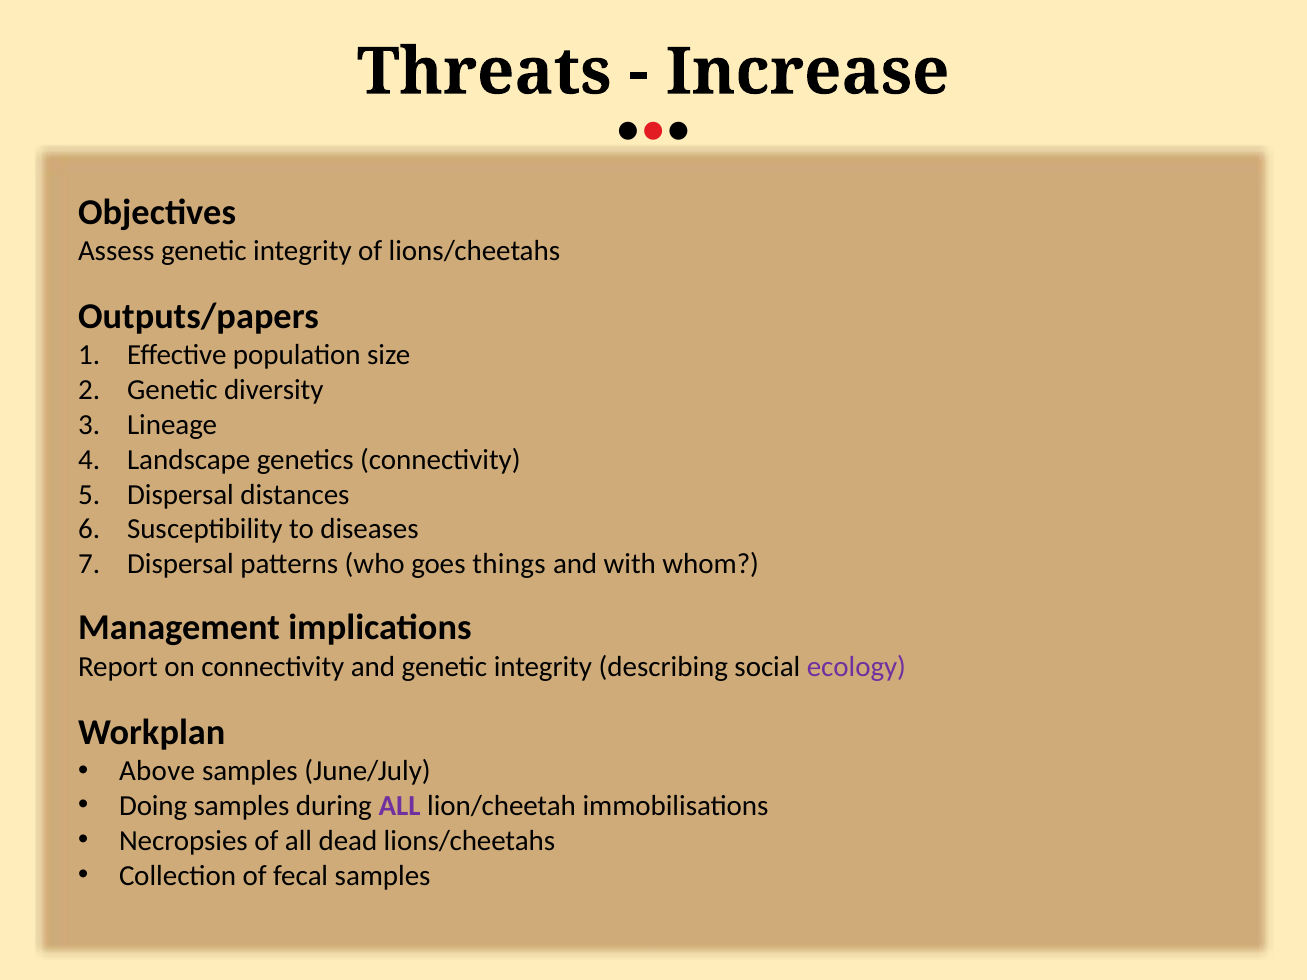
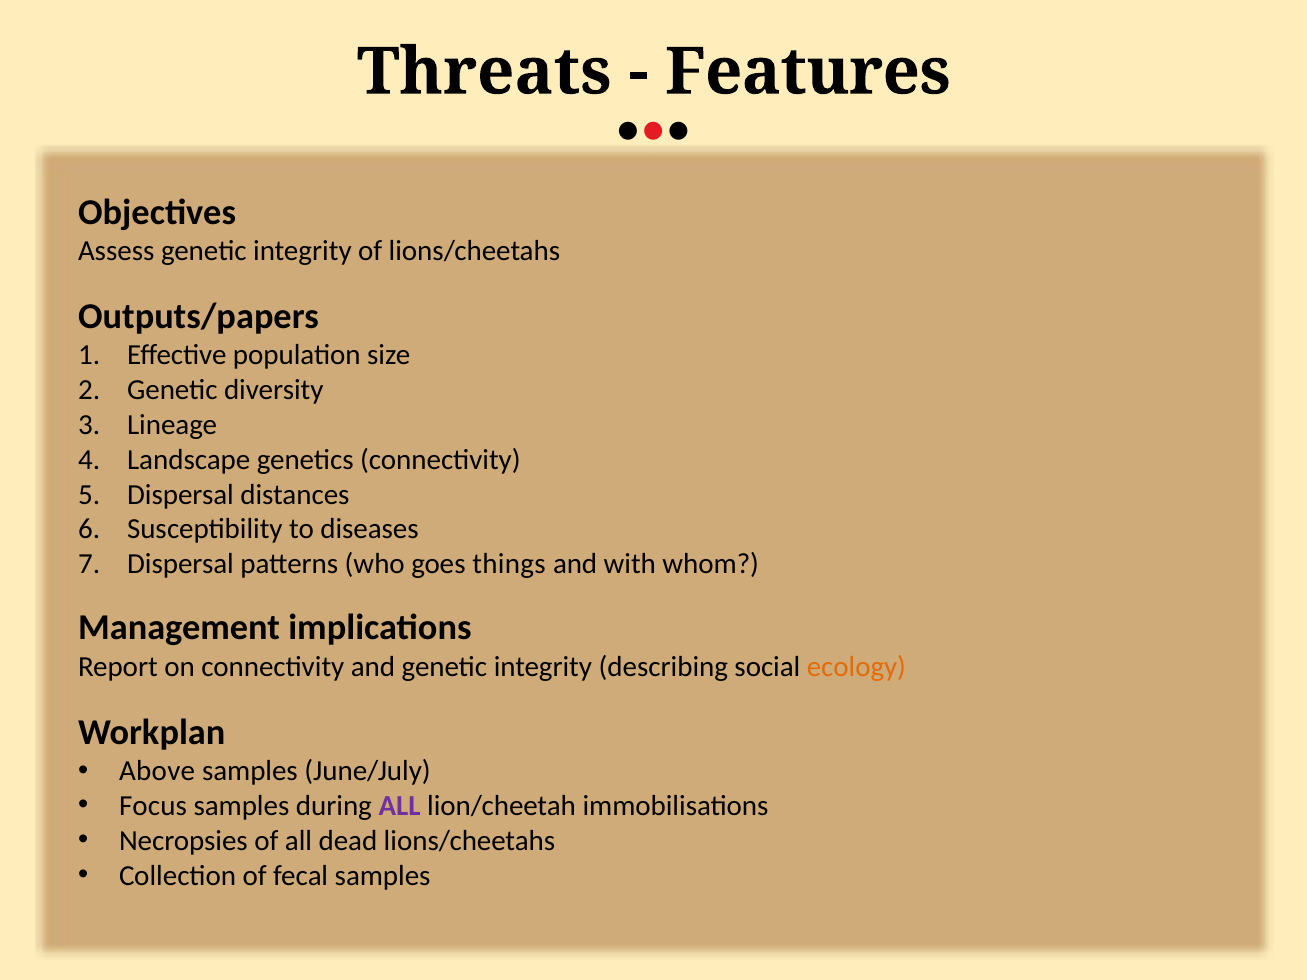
Increase: Increase -> Features
ecology colour: purple -> orange
Doing: Doing -> Focus
